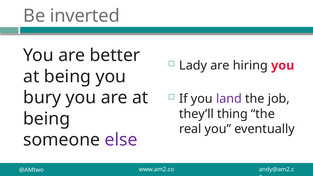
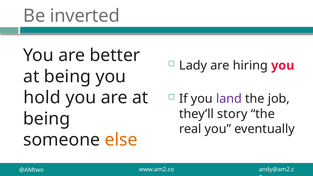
bury: bury -> hold
thing: thing -> story
else colour: purple -> orange
